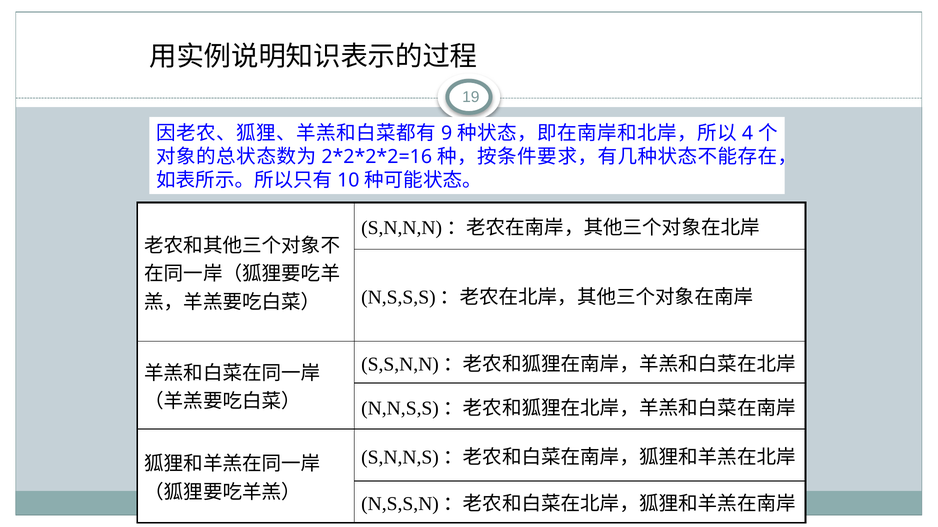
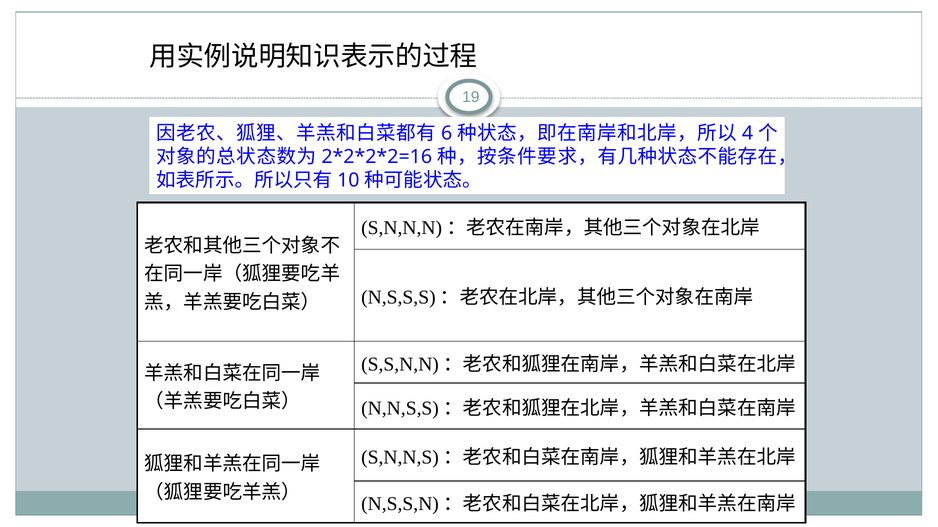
9: 9 -> 6
